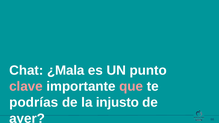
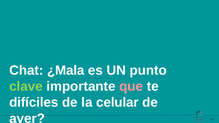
clave colour: pink -> light green
podrías: podrías -> difíciles
injusto: injusto -> celular
